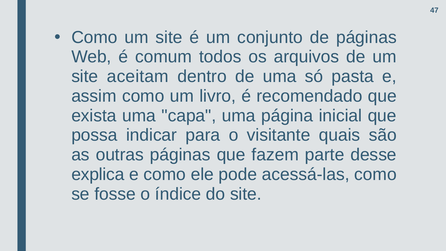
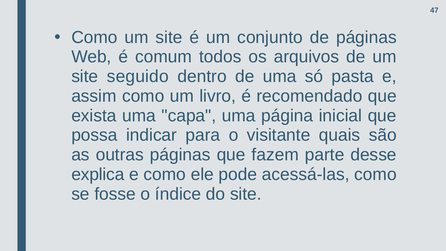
aceitam: aceitam -> seguido
